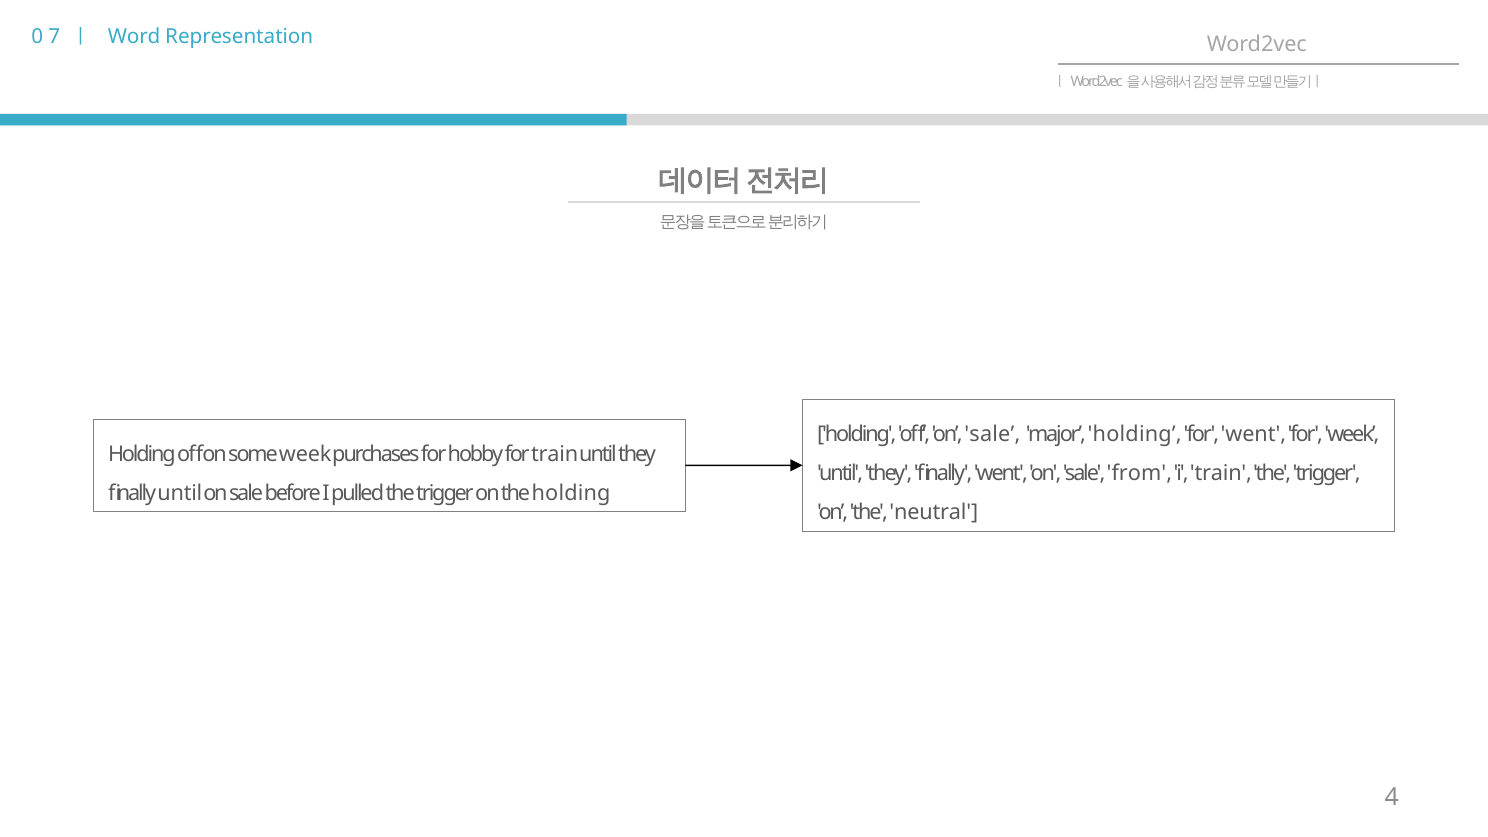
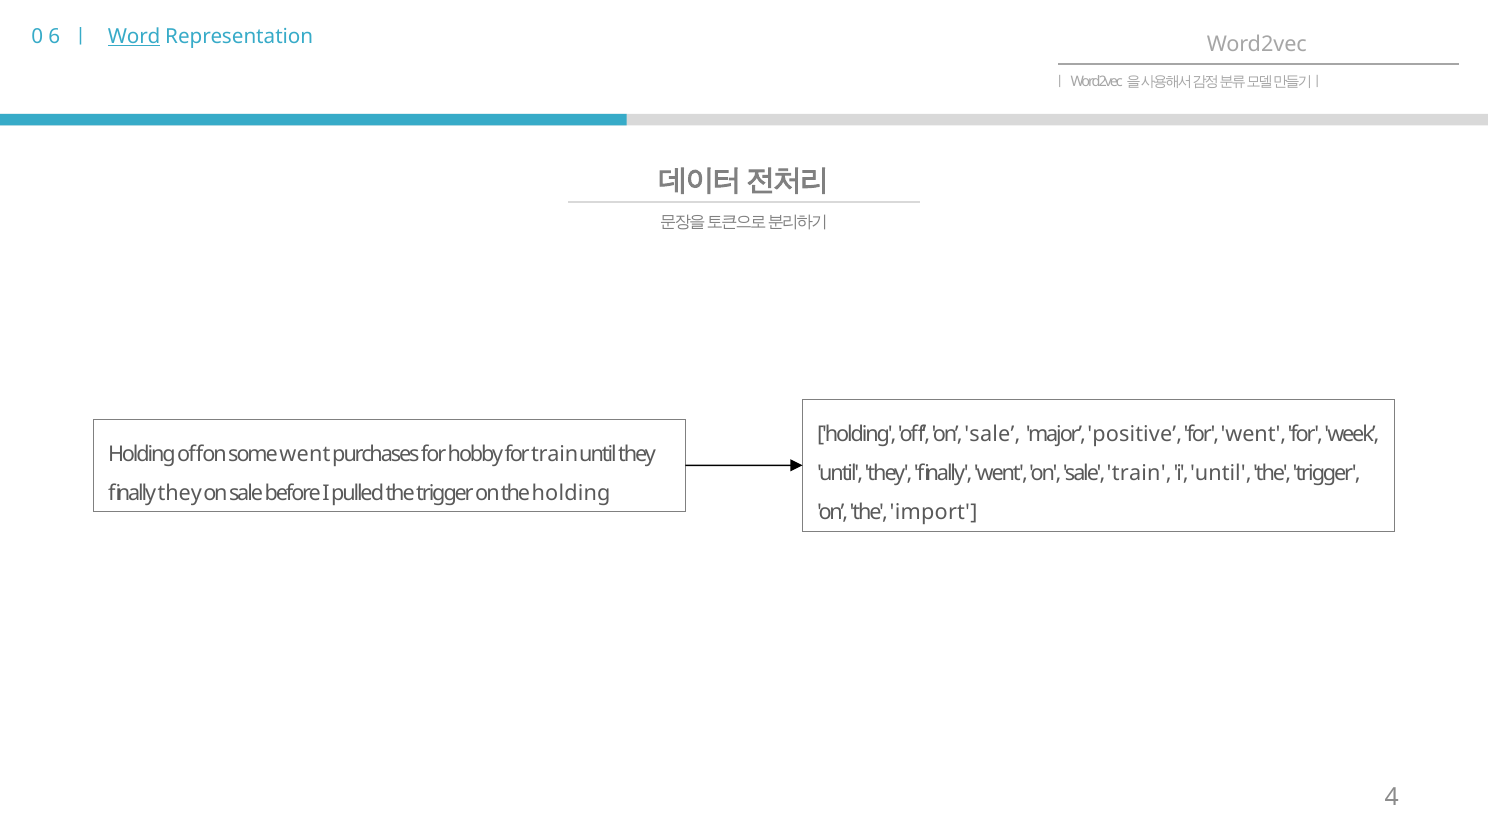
7: 7 -> 6
Word underline: none -> present
major holding: holding -> positive
some week: week -> went
sale from: from -> train
i train: train -> until
finally until: until -> they
neutral: neutral -> import
